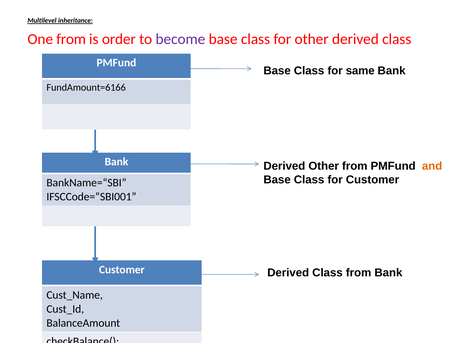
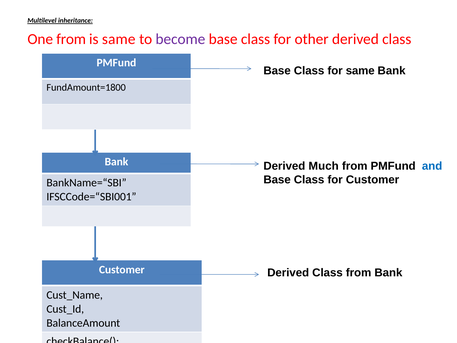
is order: order -> same
FundAmount=6166: FundAmount=6166 -> FundAmount=1800
Derived Other: Other -> Much
and colour: orange -> blue
